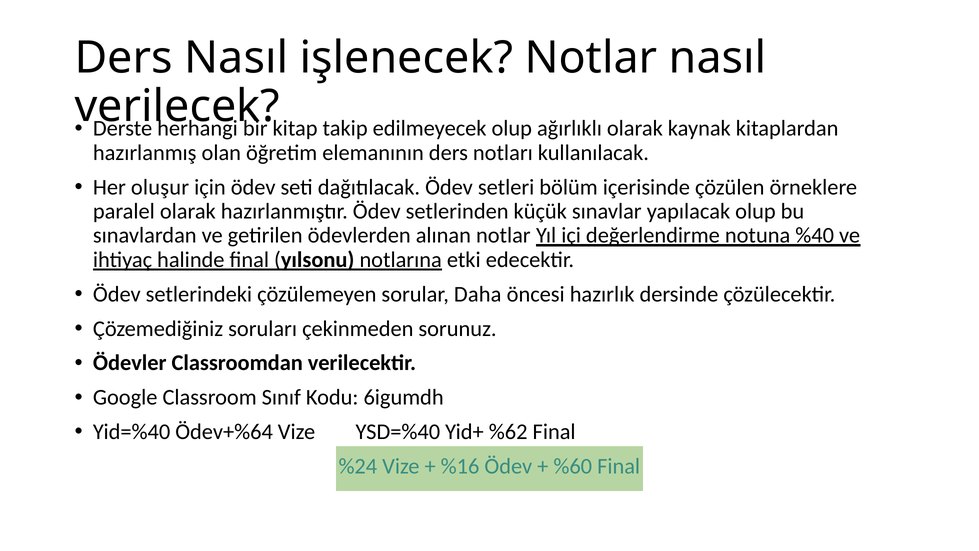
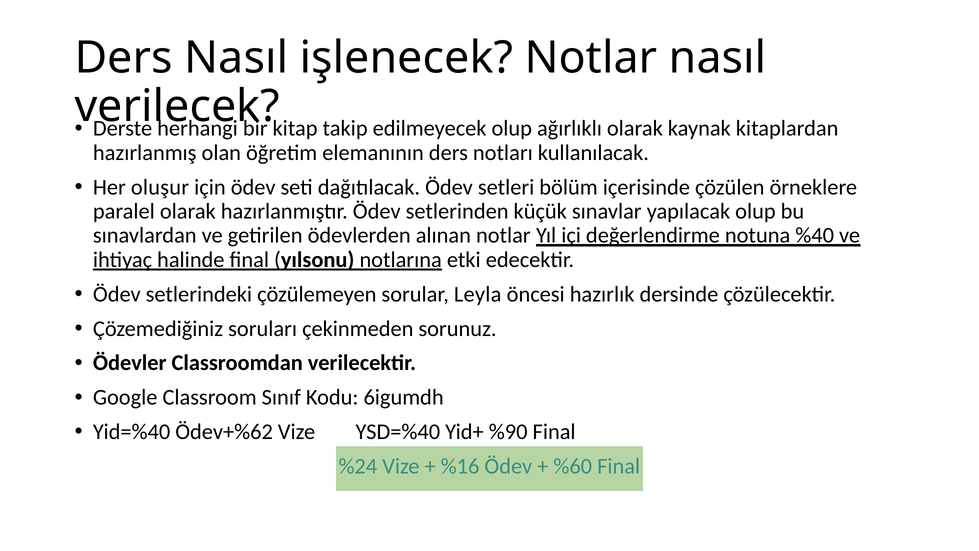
Daha: Daha -> Leyla
Ödev+%64: Ödev+%64 -> Ödev+%62
%62: %62 -> %90
